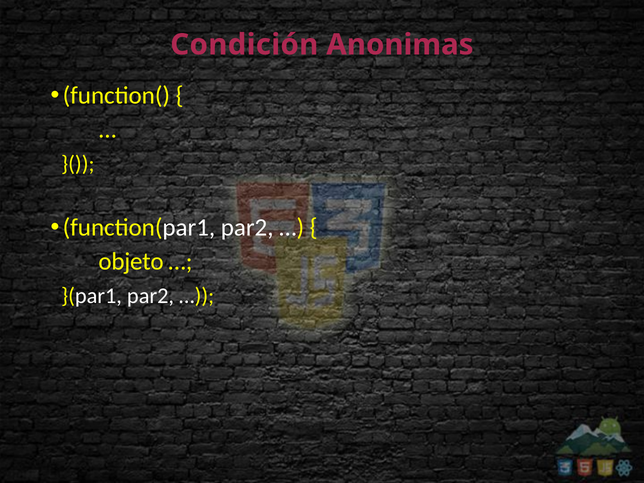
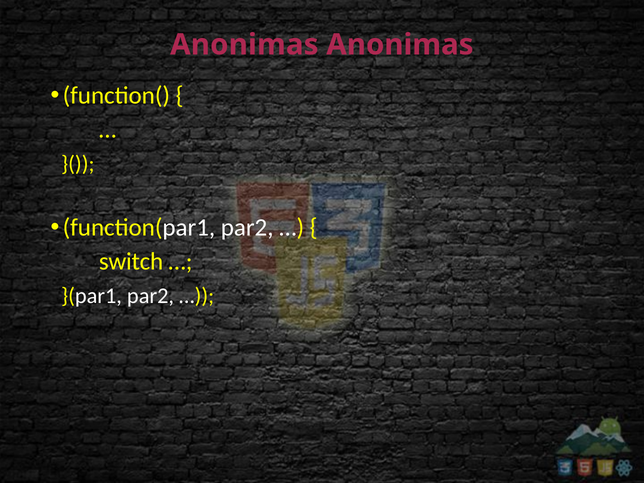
Condición at (244, 45): Condición -> Anonimas
objeto: objeto -> switch
